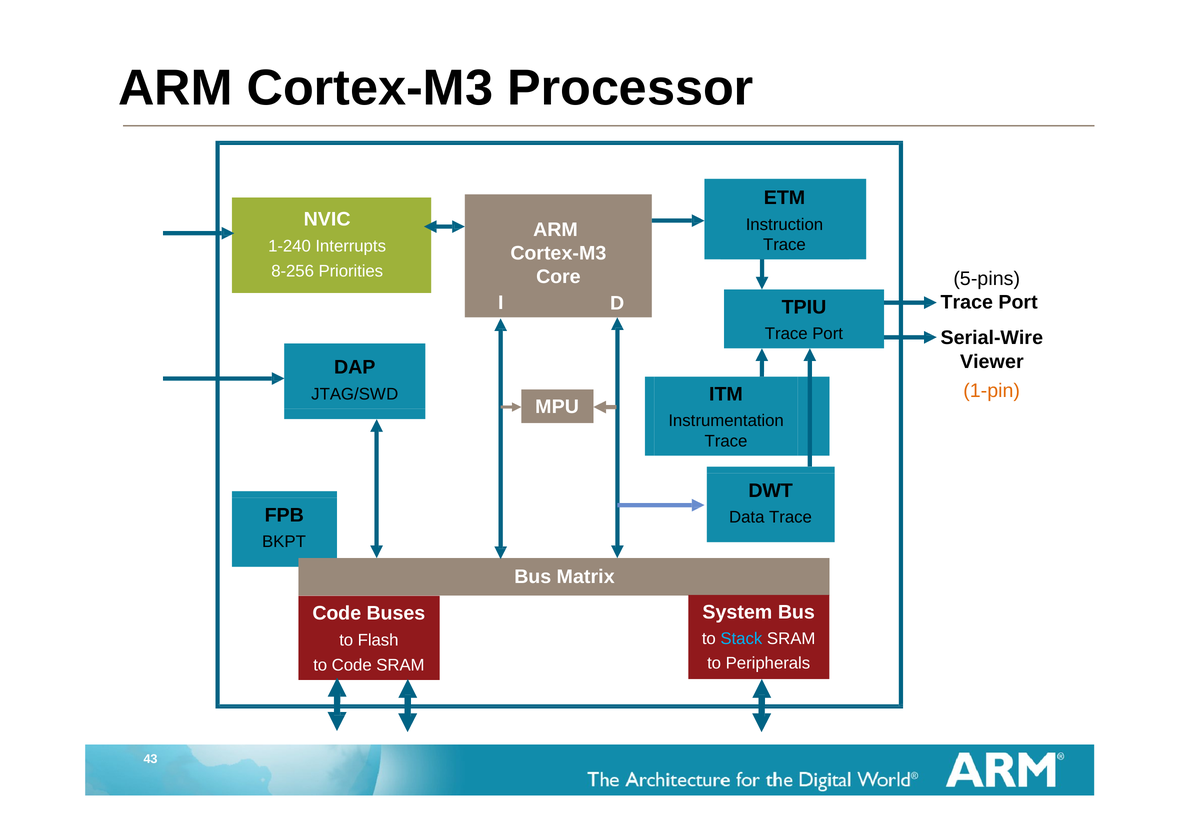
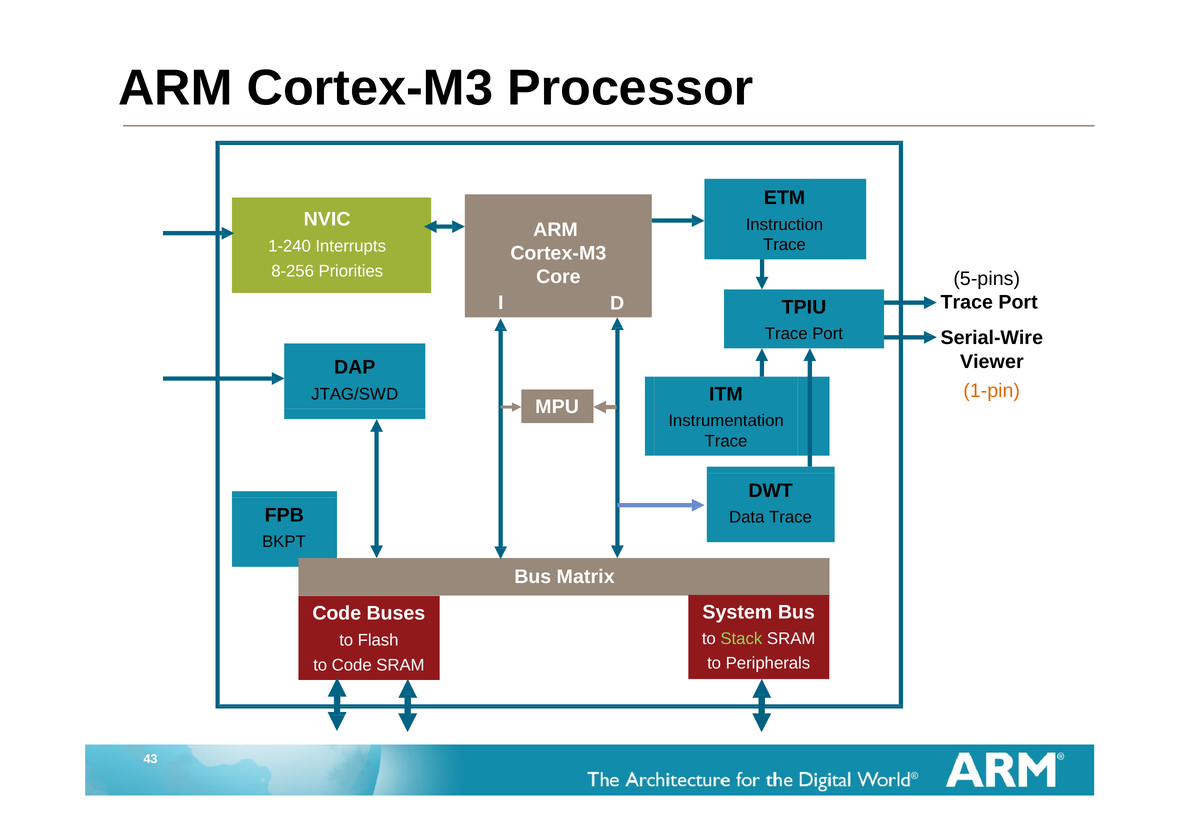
Stack colour: light blue -> light green
